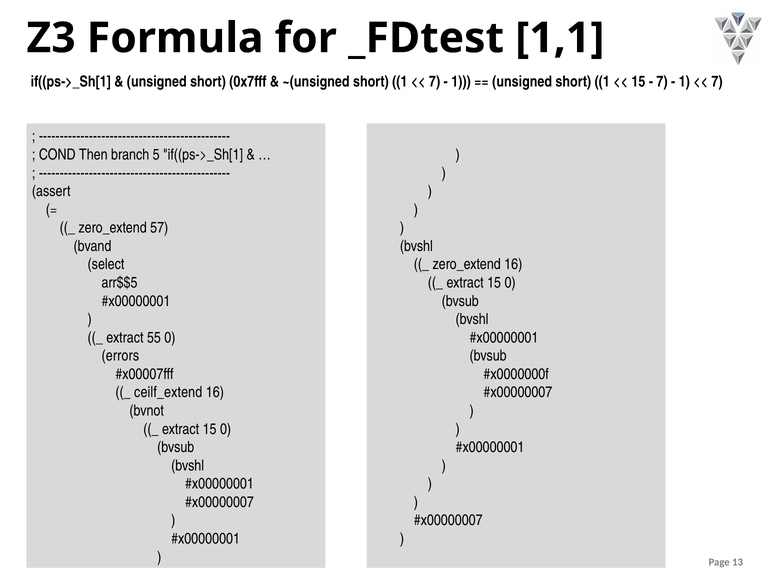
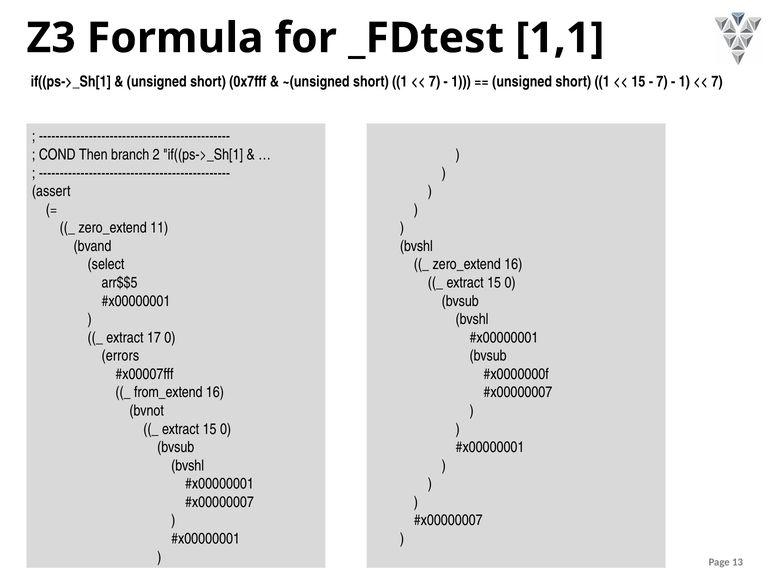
5: 5 -> 2
57: 57 -> 11
55: 55 -> 17
ceilf_extend: ceilf_extend -> from_extend
